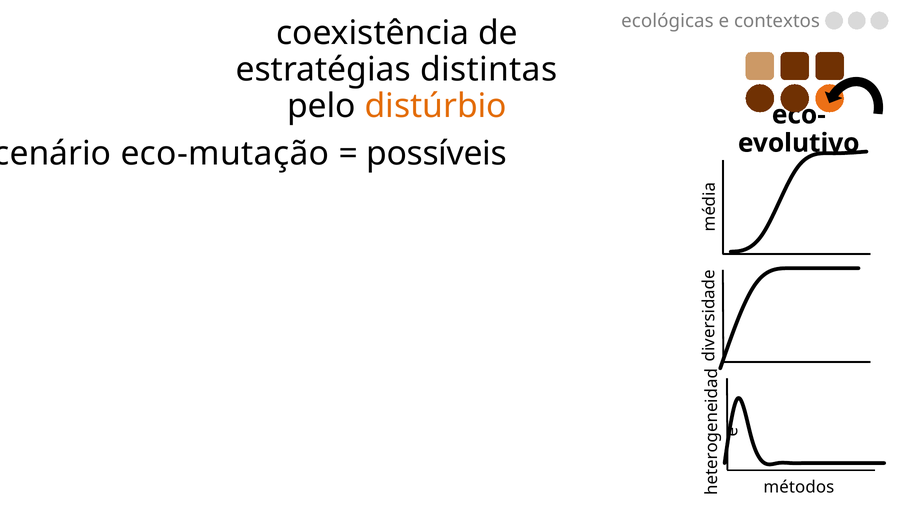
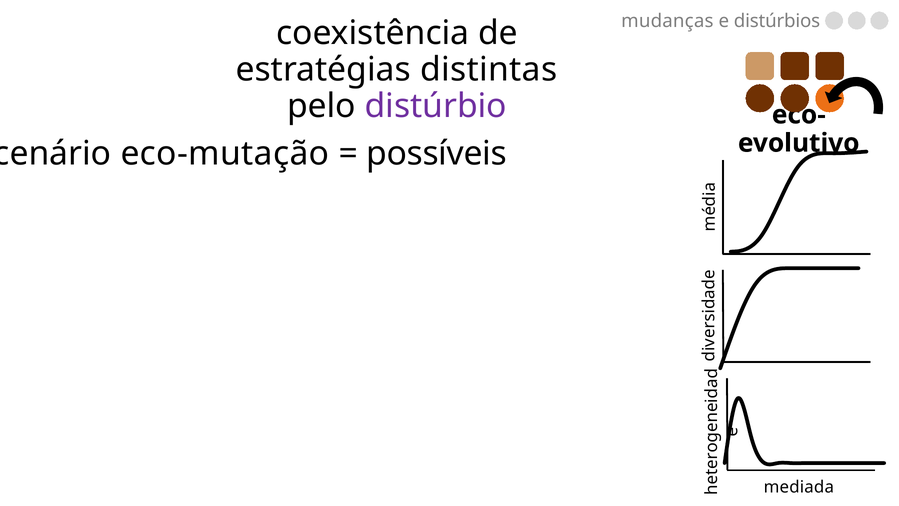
ecológicas: ecológicas -> mudanças
contextos: contextos -> distúrbios
distúrbio colour: orange -> purple
métodos: métodos -> mediada
